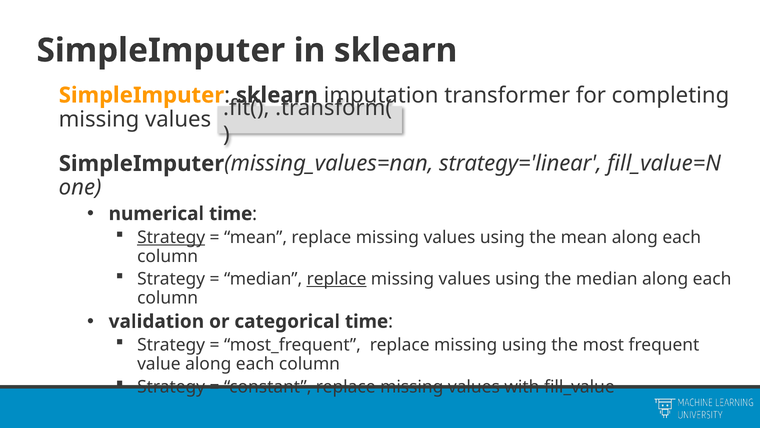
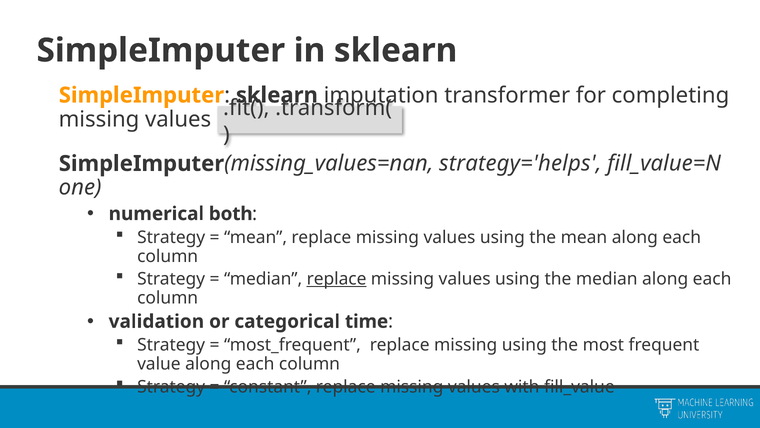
strategy='linear: strategy='linear -> strategy='helps
numerical time: time -> both
Strategy at (171, 237) underline: present -> none
